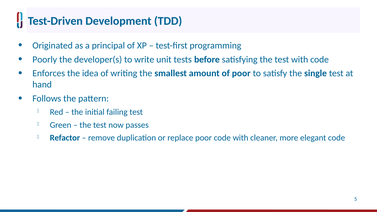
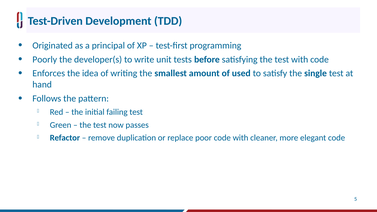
of poor: poor -> used
